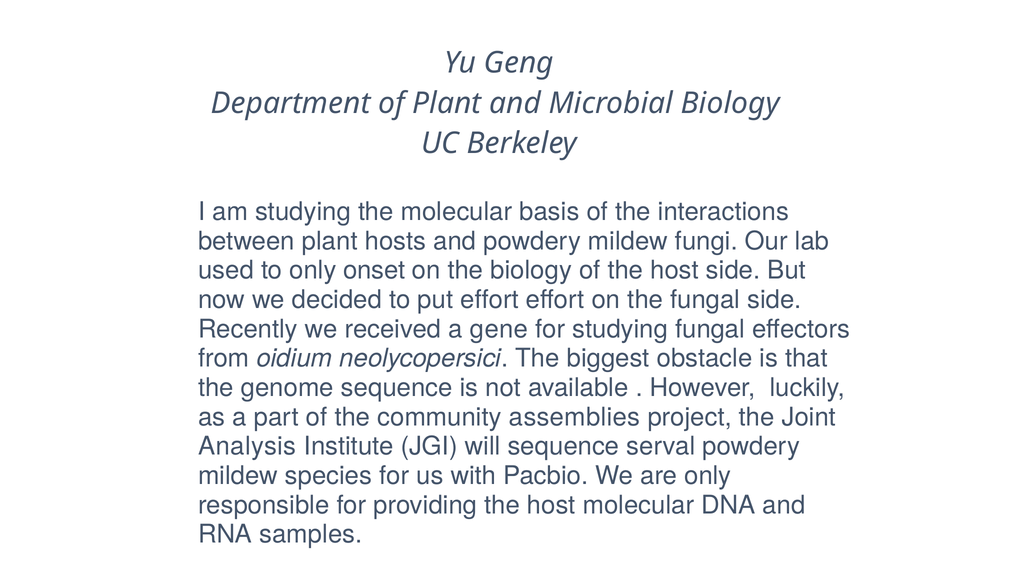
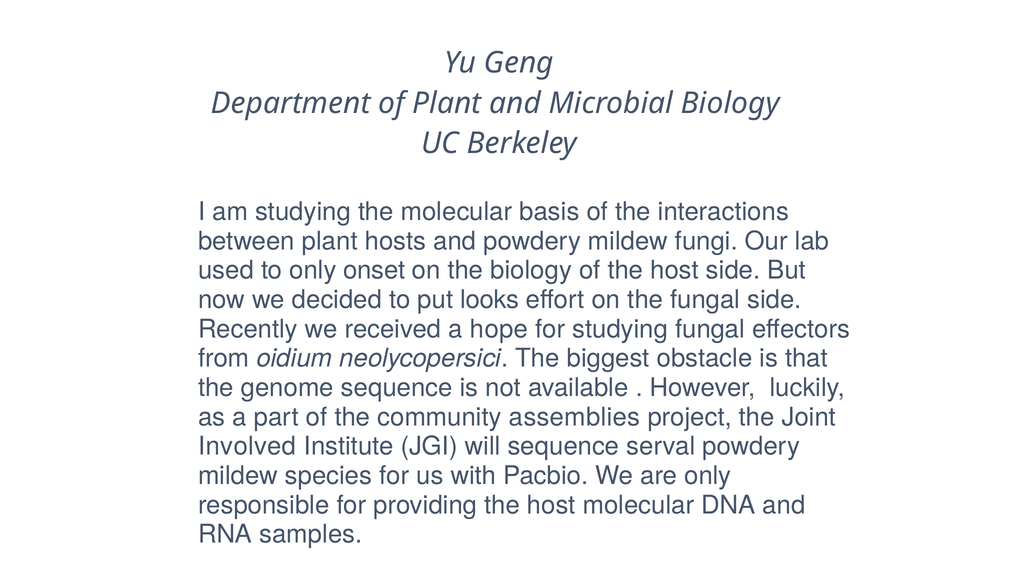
put effort: effort -> looks
gene: gene -> hope
Analysis: Analysis -> Involved
